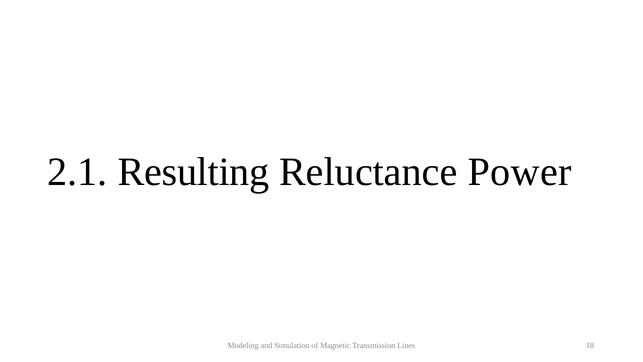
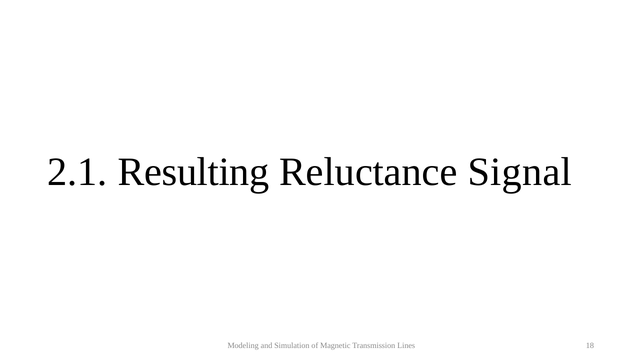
Power: Power -> Signal
